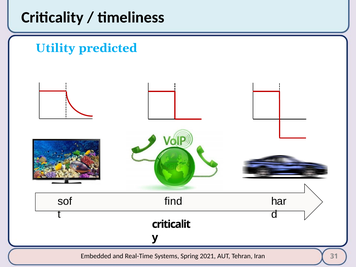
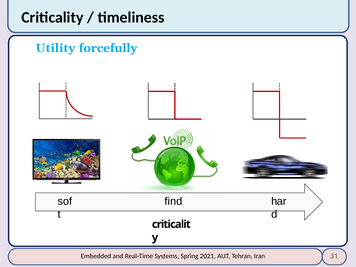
predicted: predicted -> forcefully
